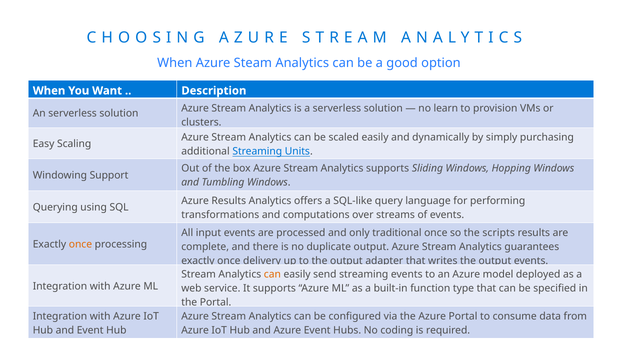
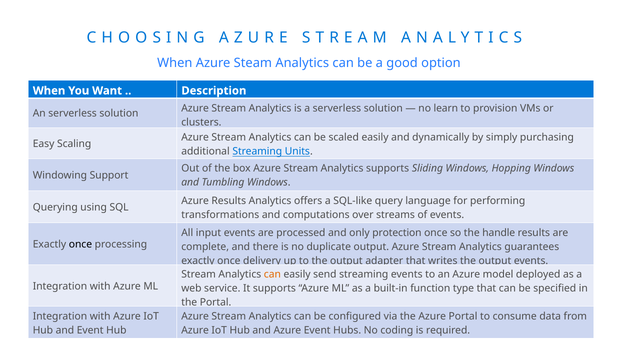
traditional: traditional -> protection
scripts: scripts -> handle
once at (80, 244) colour: orange -> black
